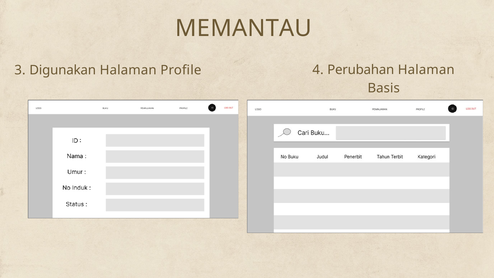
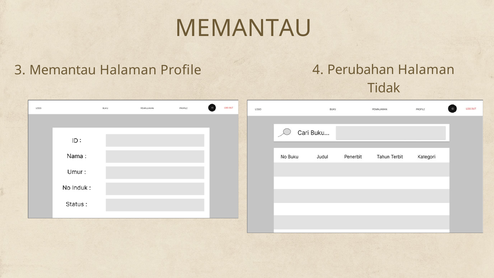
3 Digunakan: Digunakan -> Memantau
Basis: Basis -> Tidak
